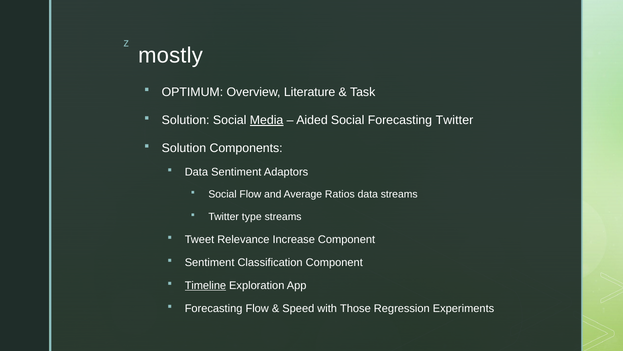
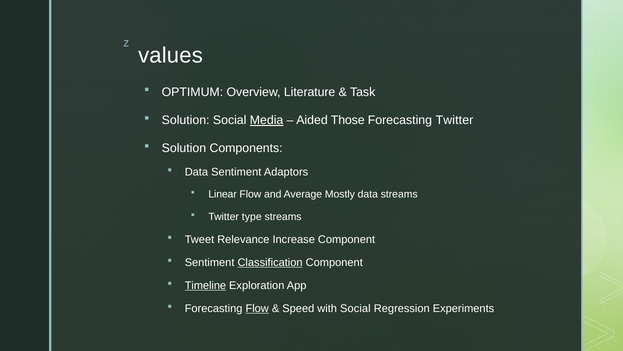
mostly: mostly -> values
Aided Social: Social -> Those
Social at (223, 194): Social -> Linear
Ratios: Ratios -> Mostly
Classification underline: none -> present
Flow at (257, 308) underline: none -> present
with Those: Those -> Social
